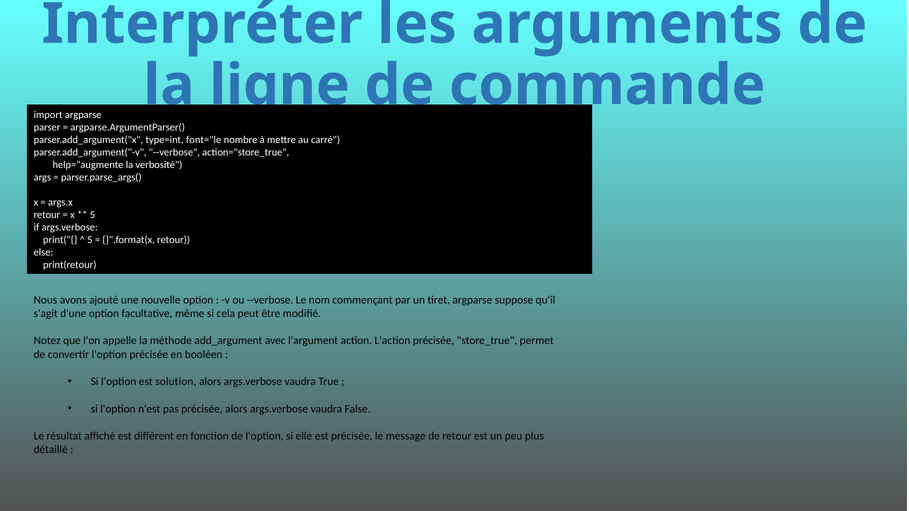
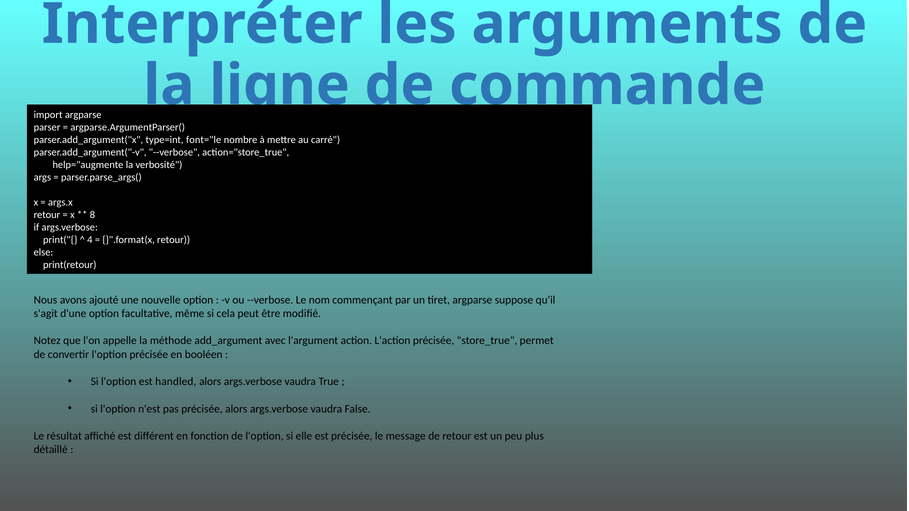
5 at (92, 215): 5 -> 8
5 at (90, 240): 5 -> 4
solution: solution -> handled
